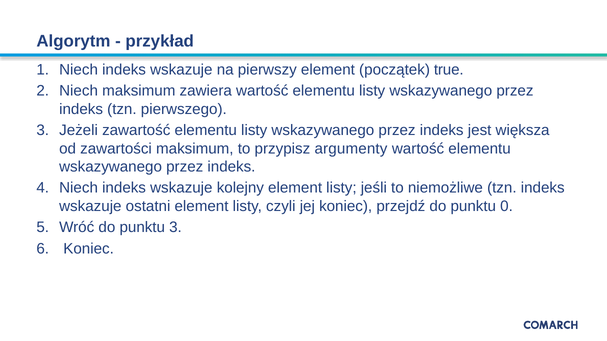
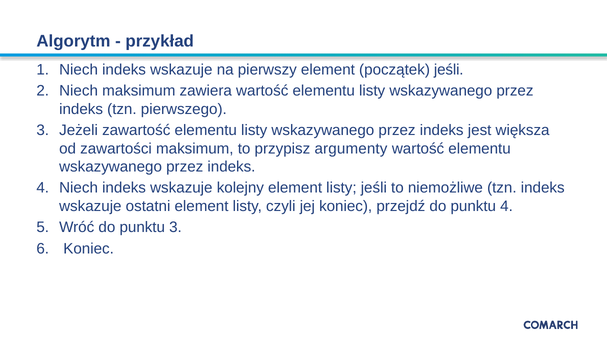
początek true: true -> jeśli
punktu 0: 0 -> 4
